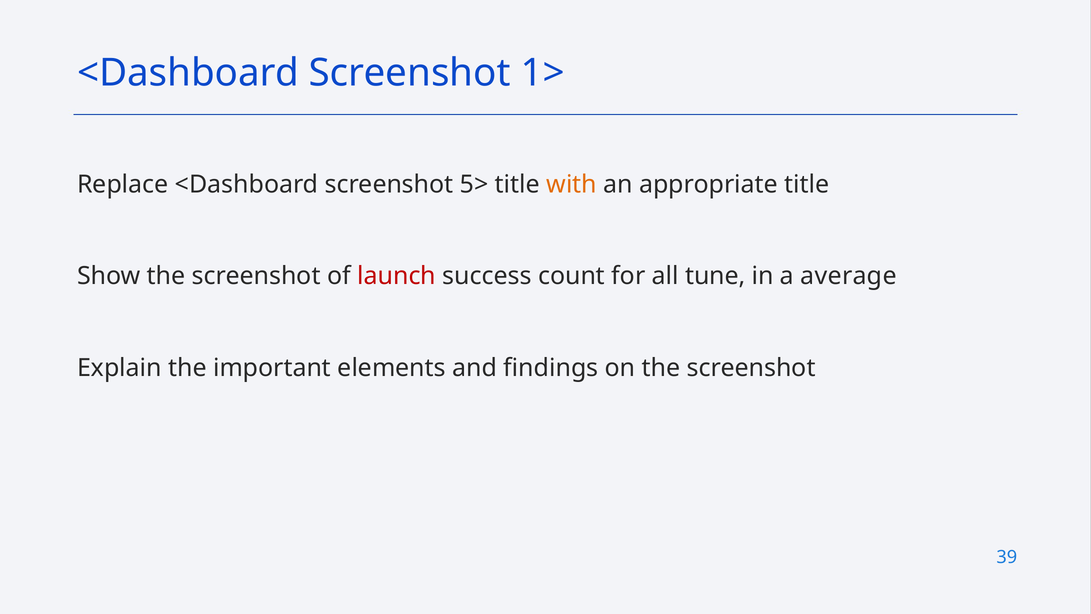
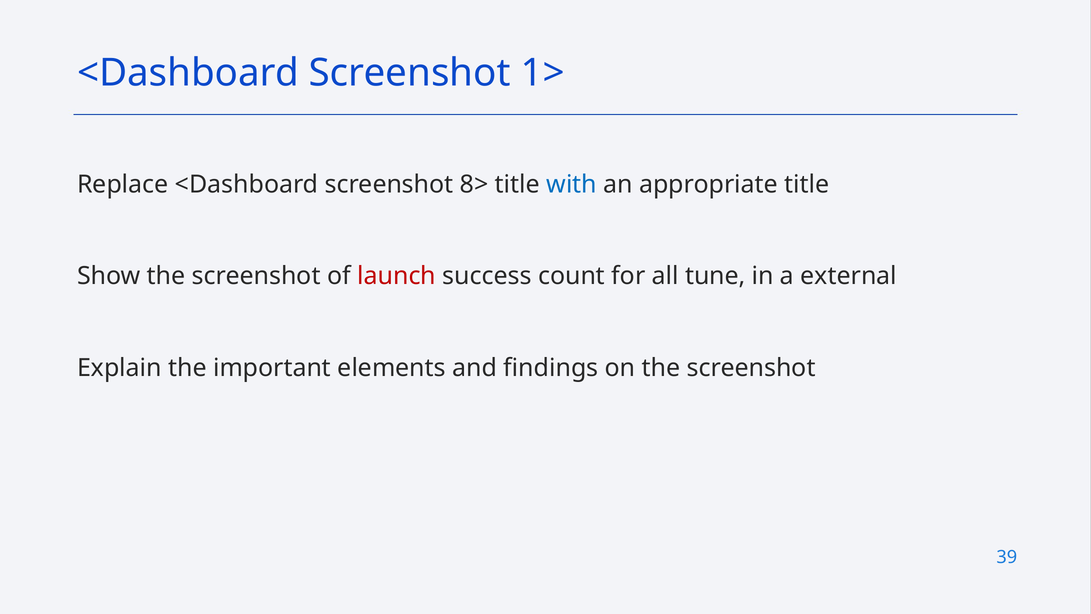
5>: 5> -> 8>
with colour: orange -> blue
average: average -> external
